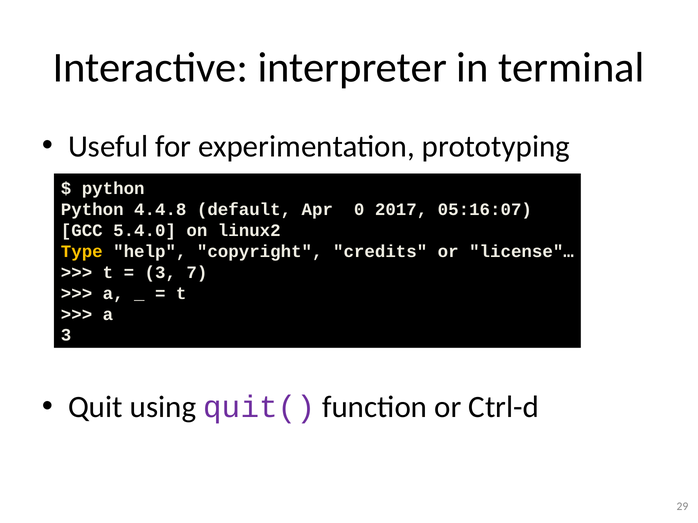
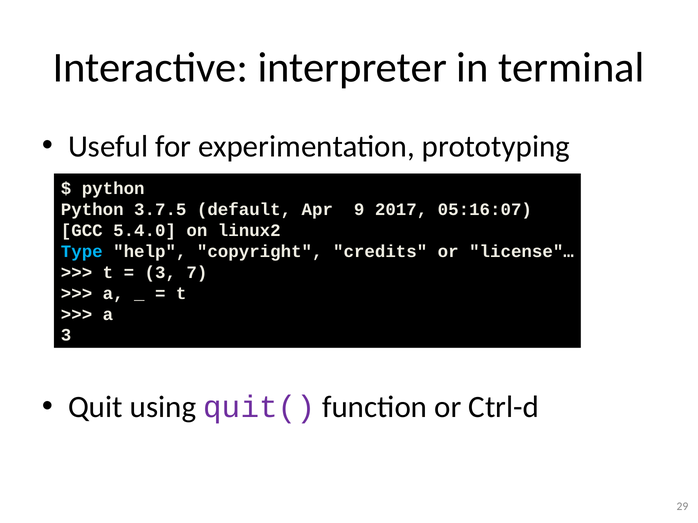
4.4.8: 4.4.8 -> 3.7.5
0: 0 -> 9
Type colour: yellow -> light blue
